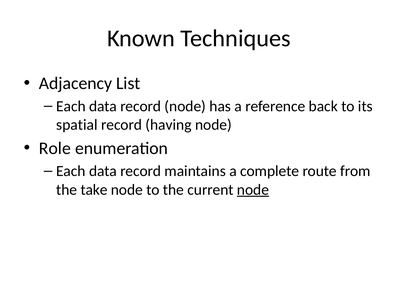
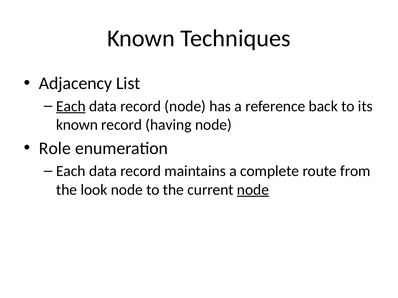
Each at (71, 106) underline: none -> present
spatial at (77, 125): spatial -> known
take: take -> look
